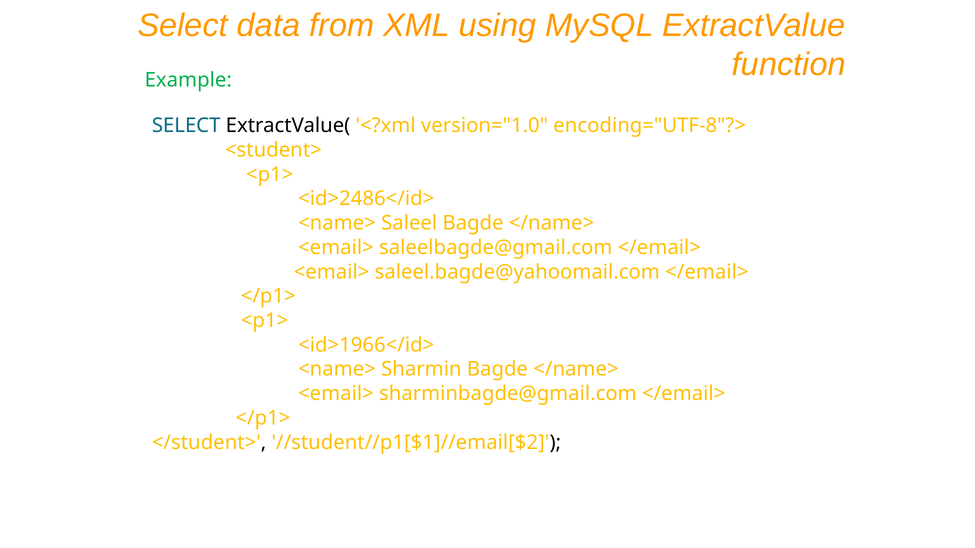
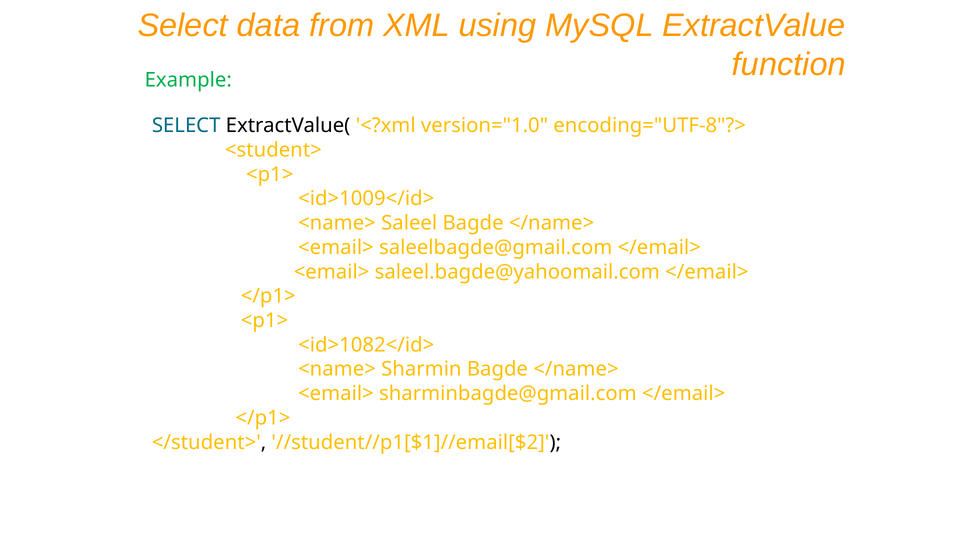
<id>2486</id>: <id>2486</id> -> <id>1009</id>
<id>1966</id>: <id>1966</id> -> <id>1082</id>
